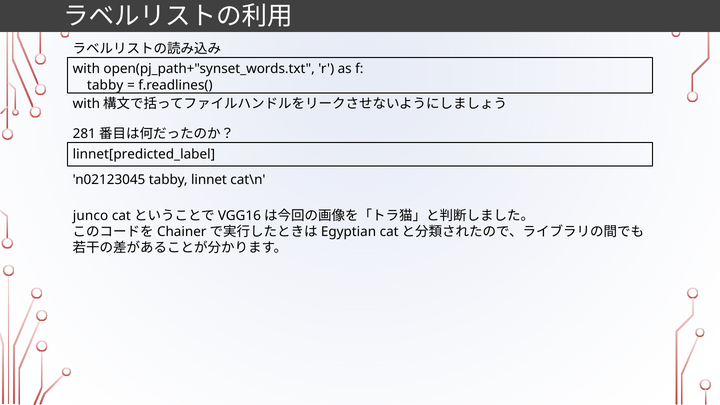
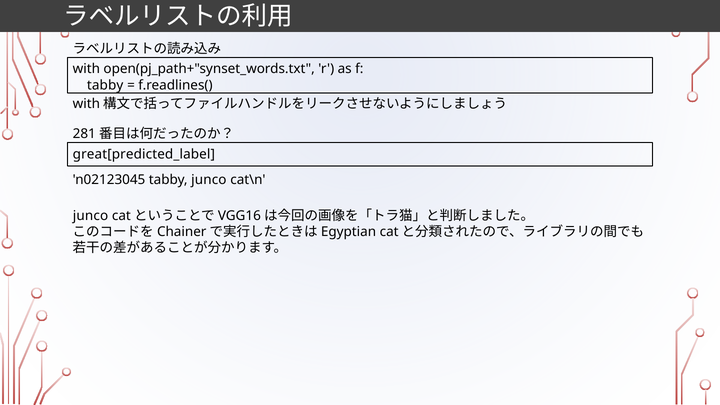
linnet[predicted_label: linnet[predicted_label -> great[predicted_label
tabby linnet: linnet -> junco
